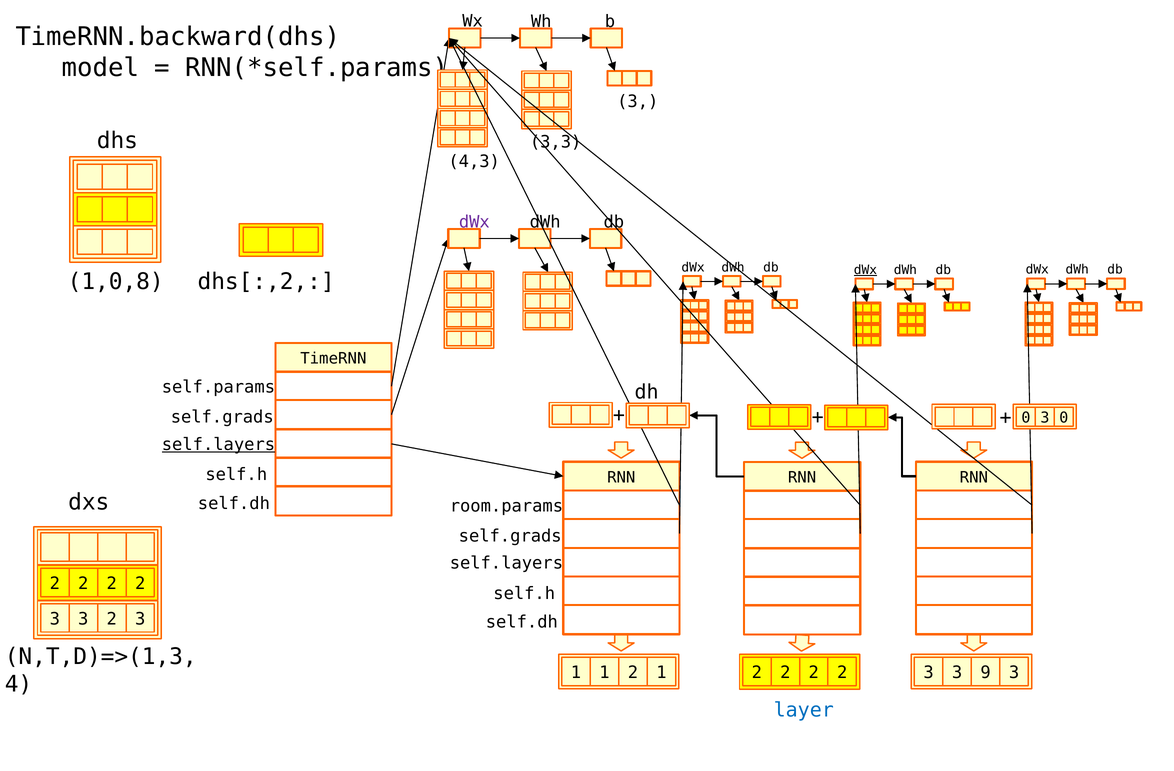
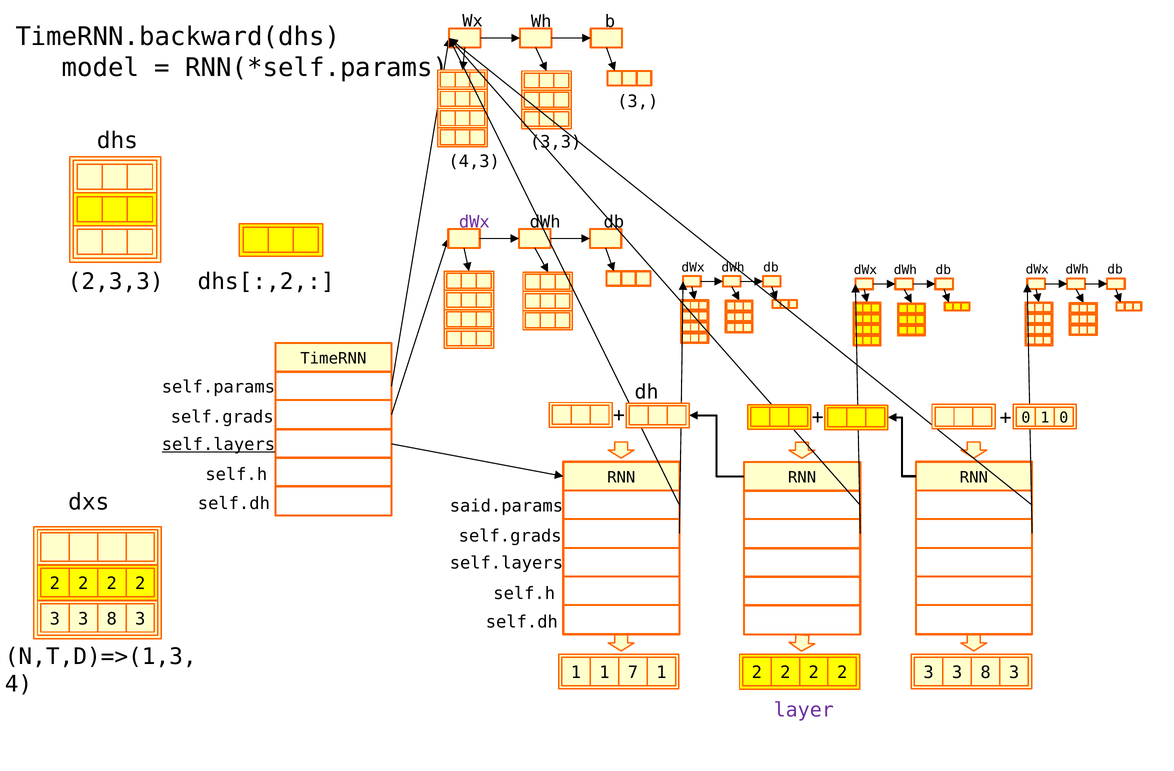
dWx at (865, 270) underline: present -> none
1,0,8: 1,0,8 -> 2,3,3
0 3: 3 -> 1
room.params: room.params -> said.params
2 at (112, 619): 2 -> 8
1 2: 2 -> 7
9 at (986, 673): 9 -> 8
layer colour: blue -> purple
